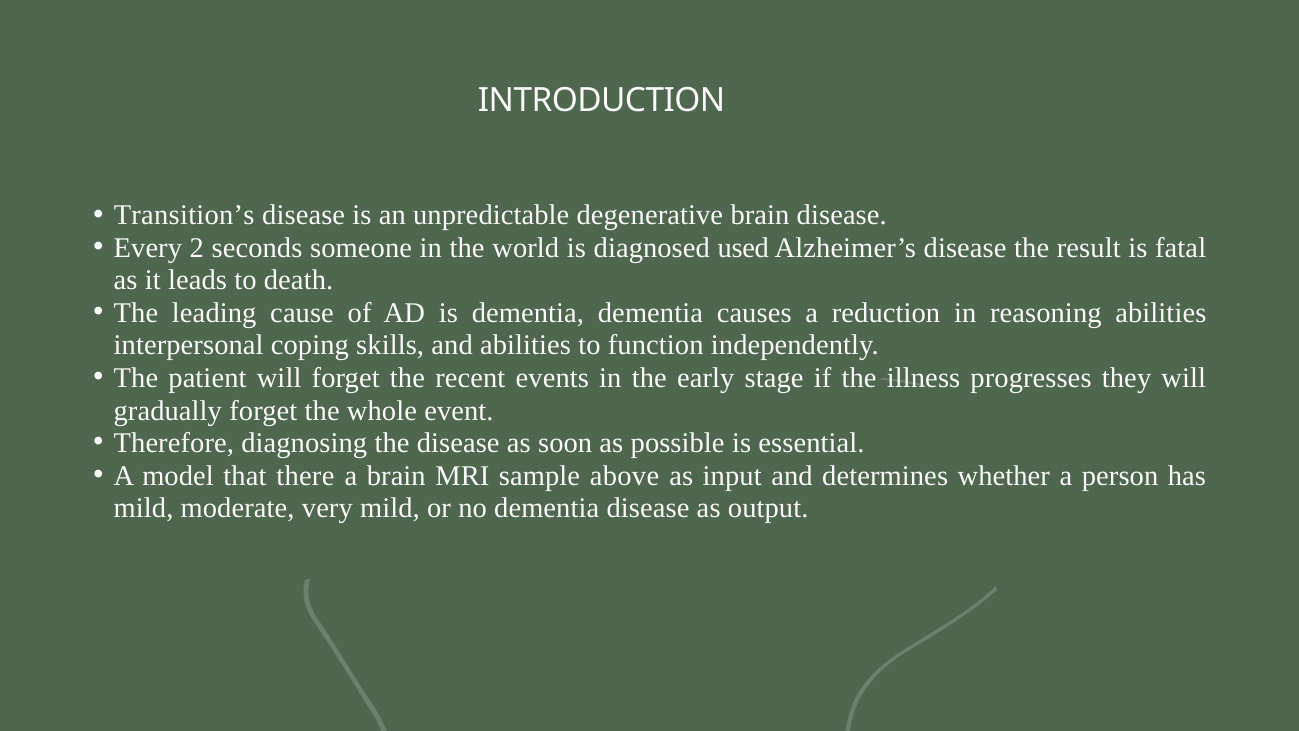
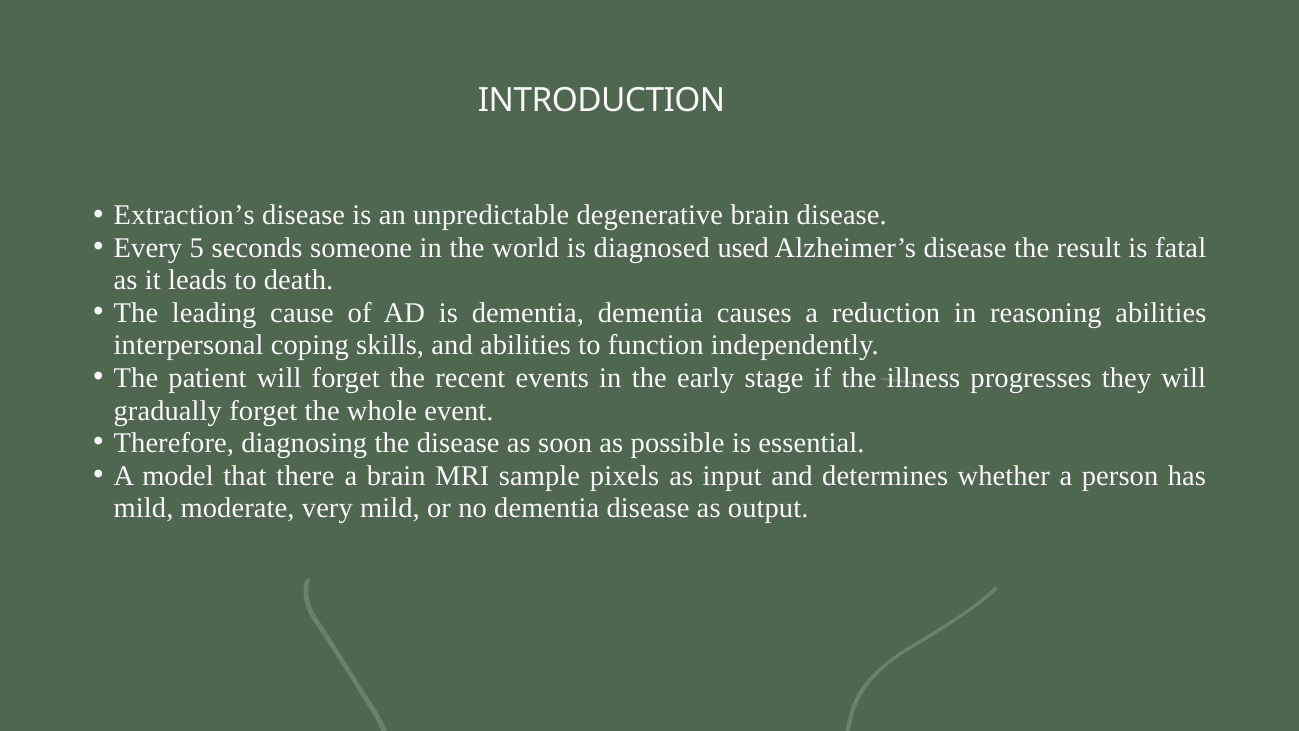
Transition’s: Transition’s -> Extraction’s
2: 2 -> 5
above: above -> pixels
